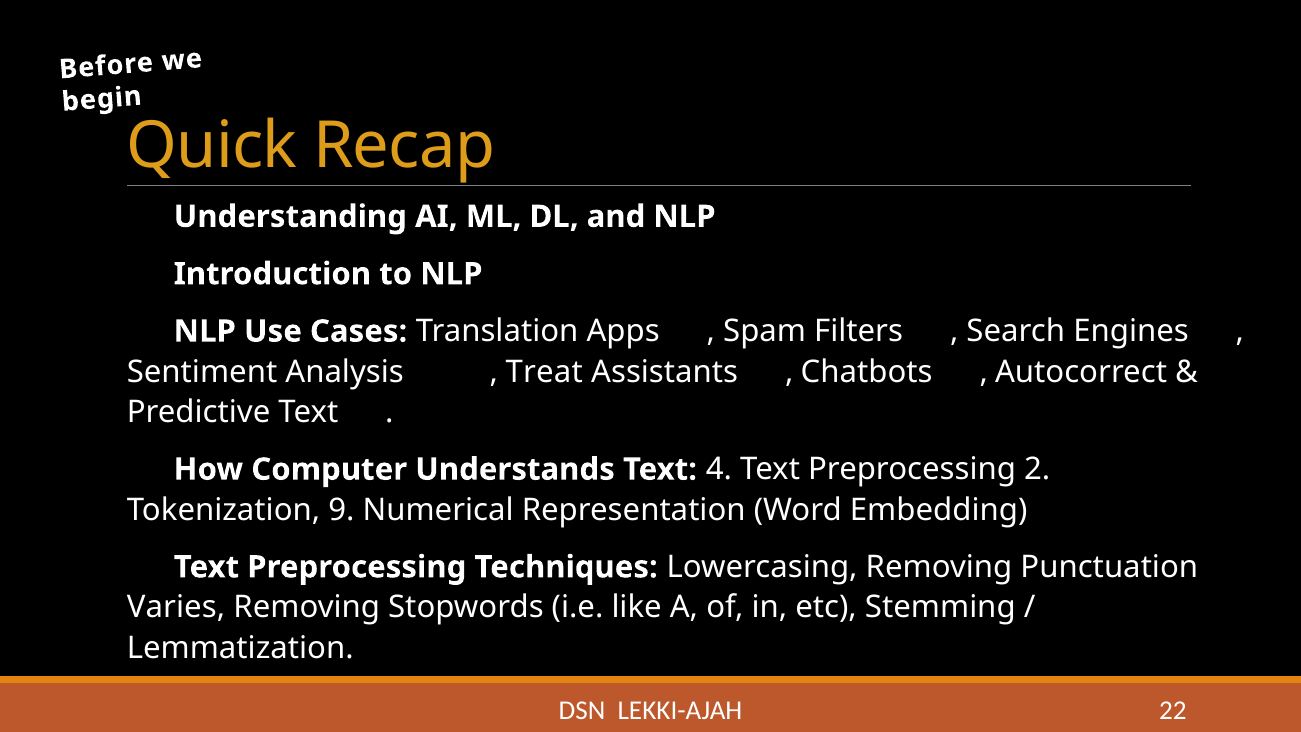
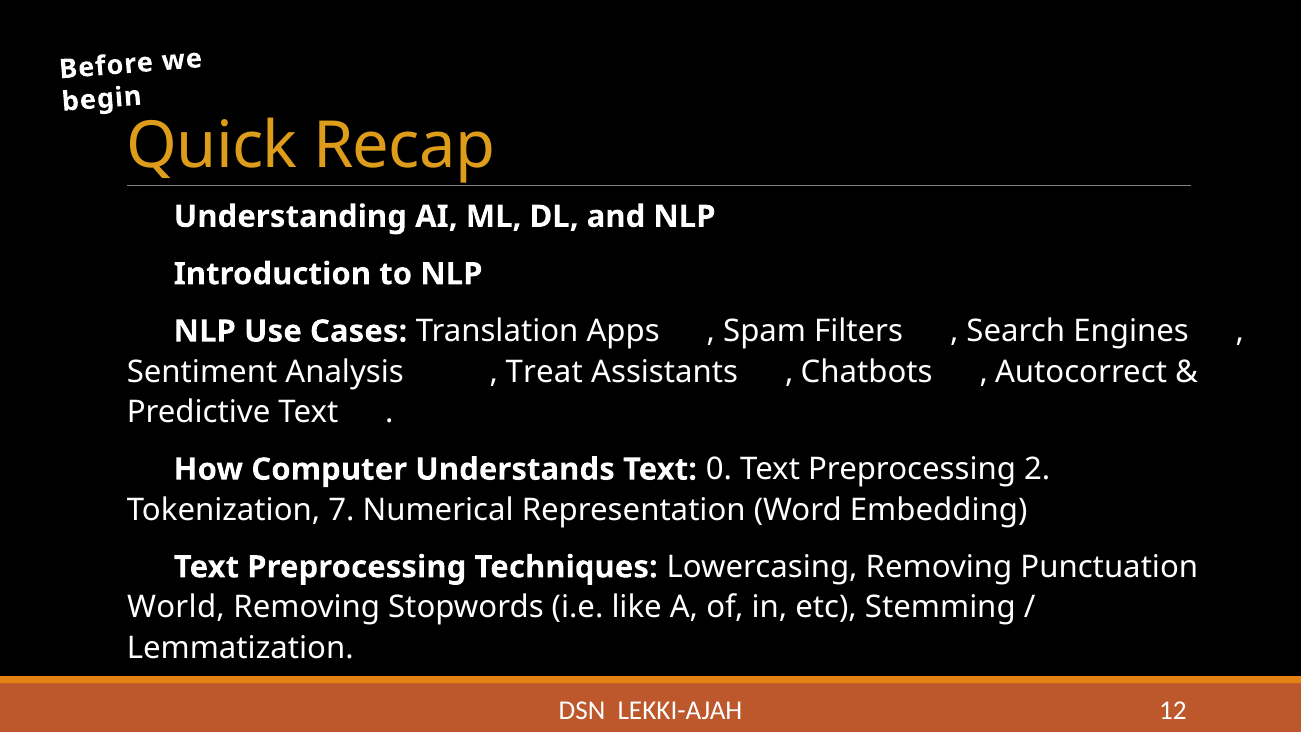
4: 4 -> 0
9: 9 -> 7
Varies: Varies -> World
22: 22 -> 12
